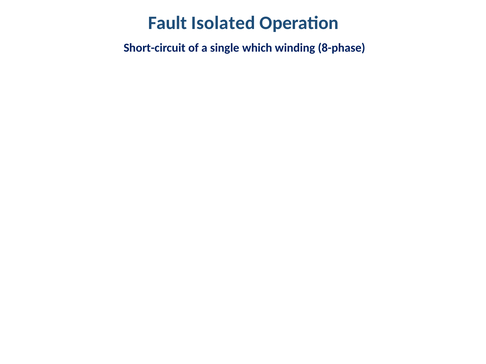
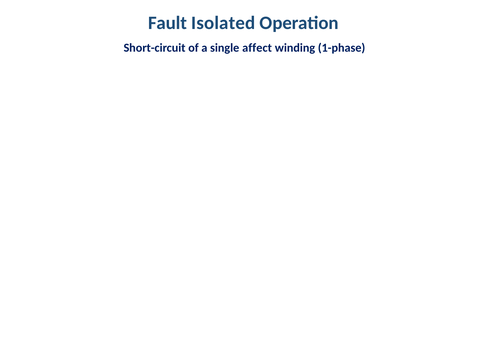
which: which -> affect
8-phase: 8-phase -> 1-phase
